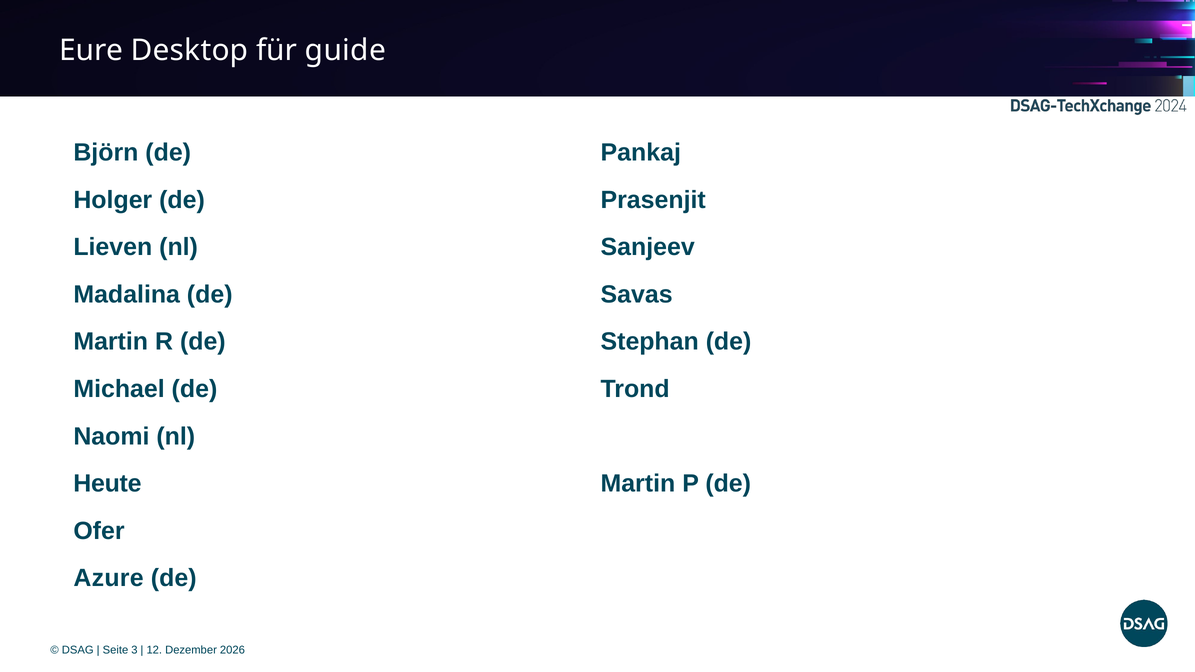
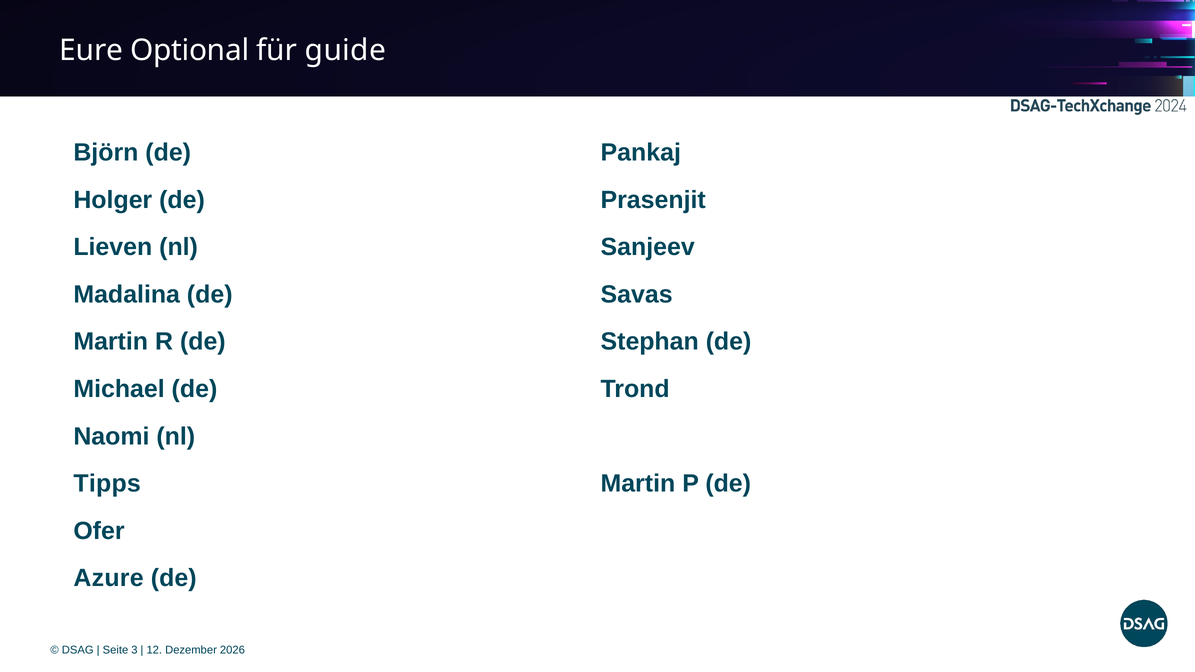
Desktop: Desktop -> Optional
Heute: Heute -> Tipps
